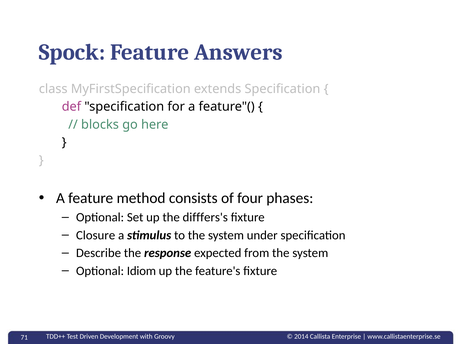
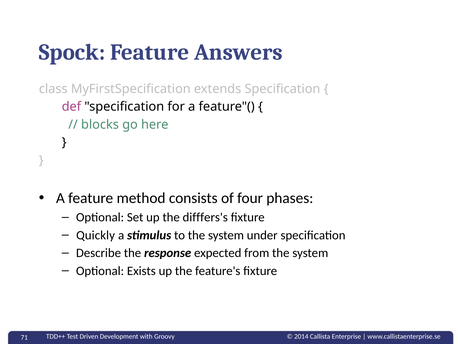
Closure: Closure -> Quickly
Idiom: Idiom -> Exists
